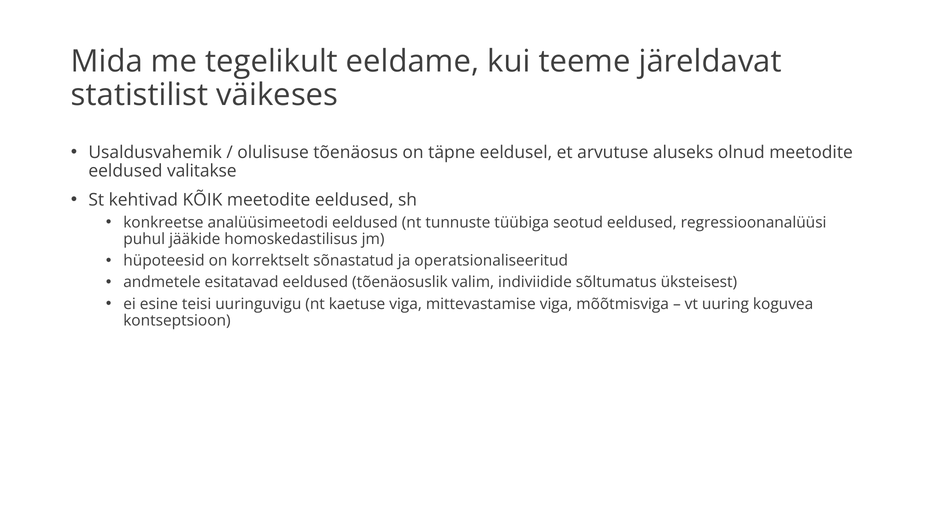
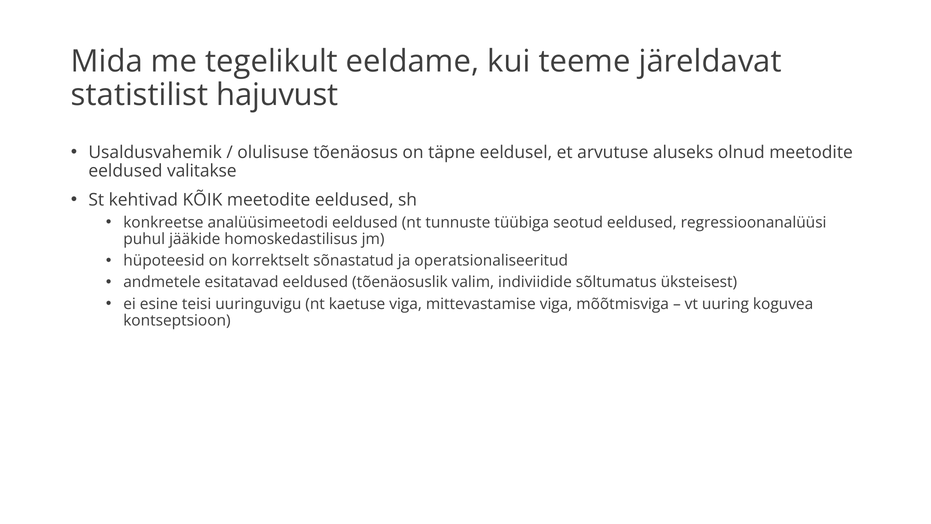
väikeses: väikeses -> hajuvust
